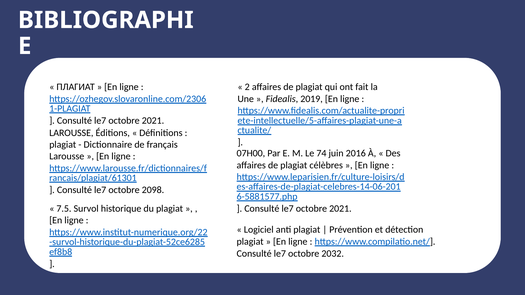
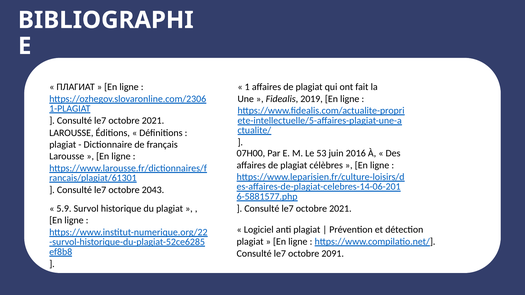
2: 2 -> 1
74: 74 -> 53
2098: 2098 -> 2043
7.5: 7.5 -> 5.9
2032: 2032 -> 2091
